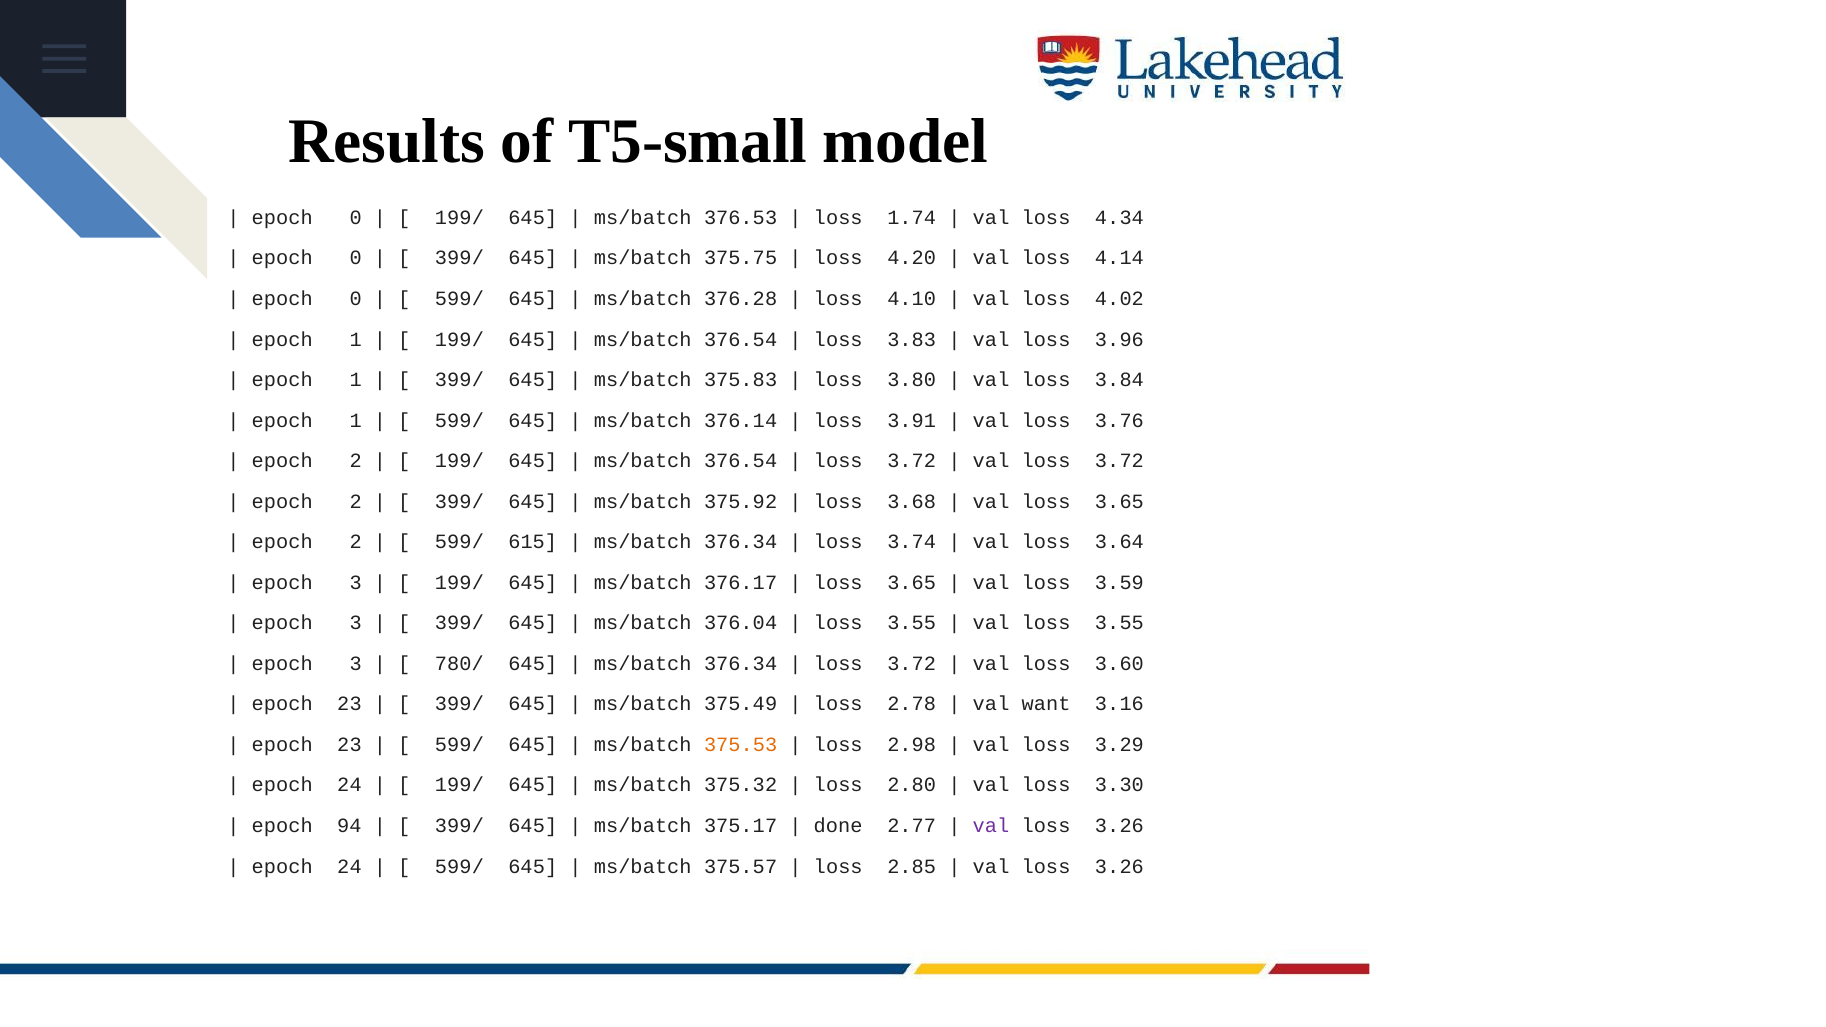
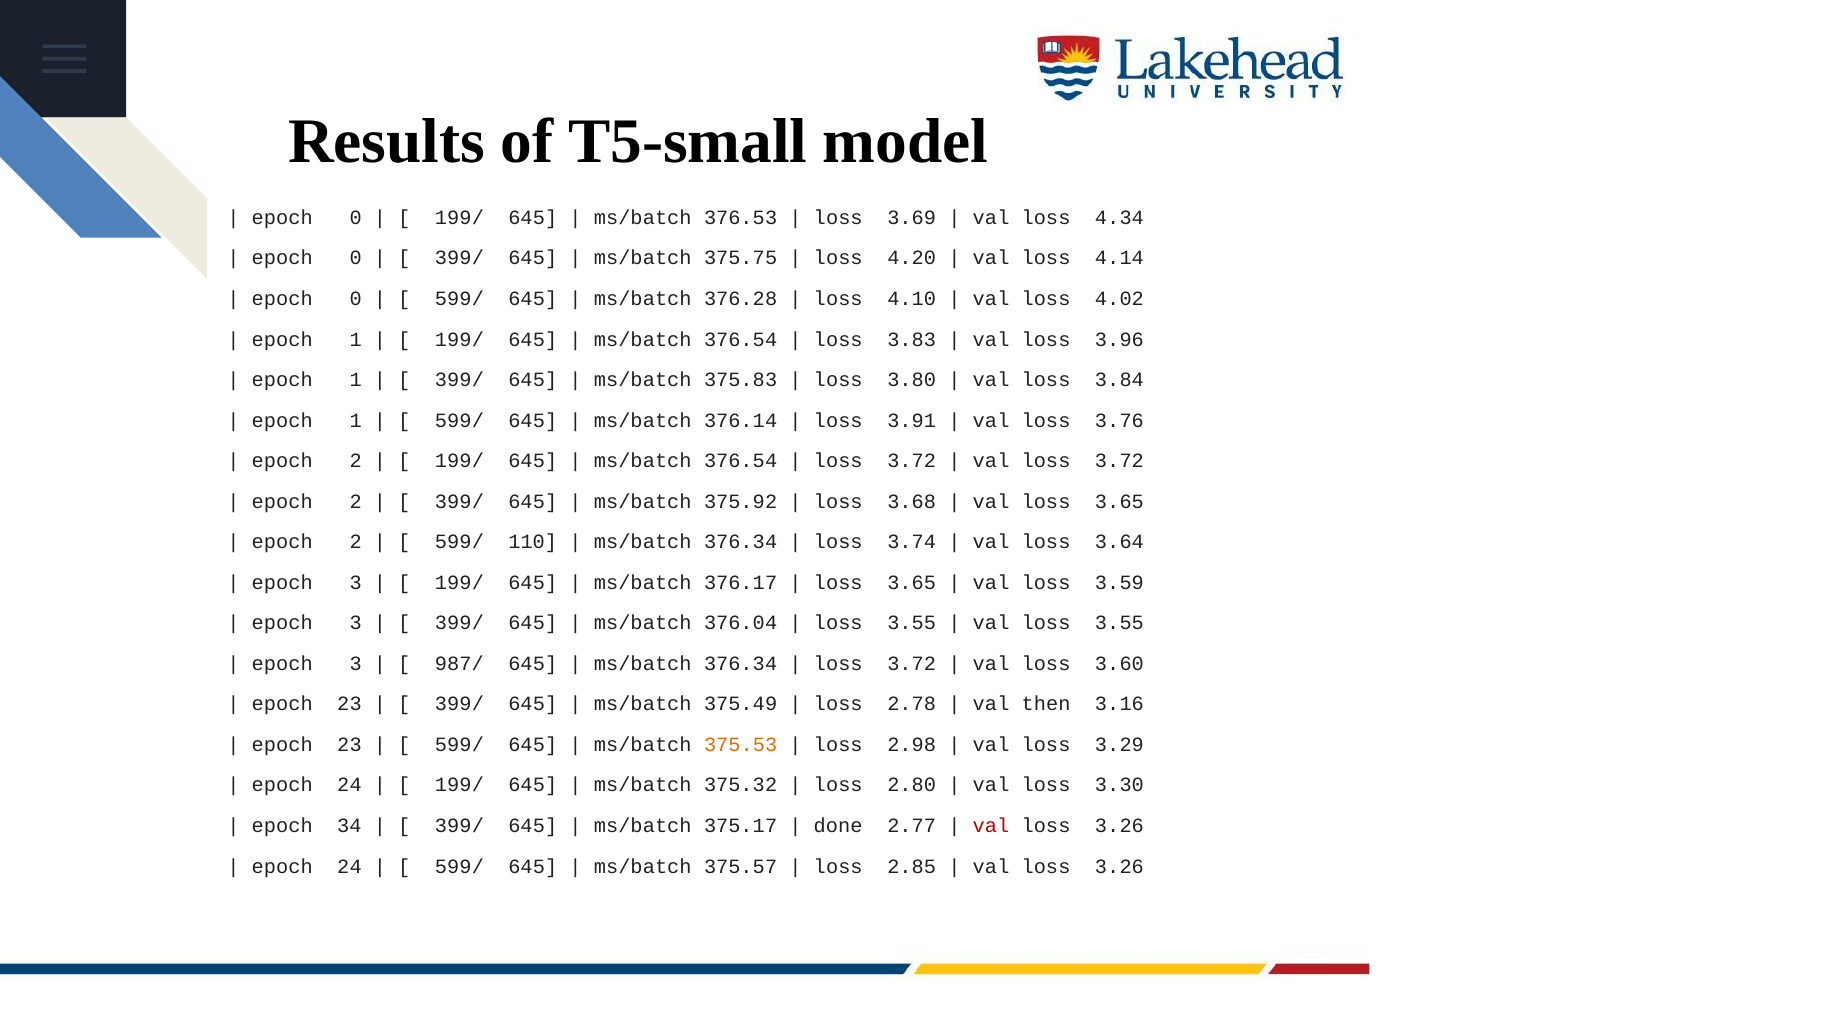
1.74: 1.74 -> 3.69
615: 615 -> 110
780/: 780/ -> 987/
want: want -> then
94: 94 -> 34
val at (991, 826) colour: purple -> red
